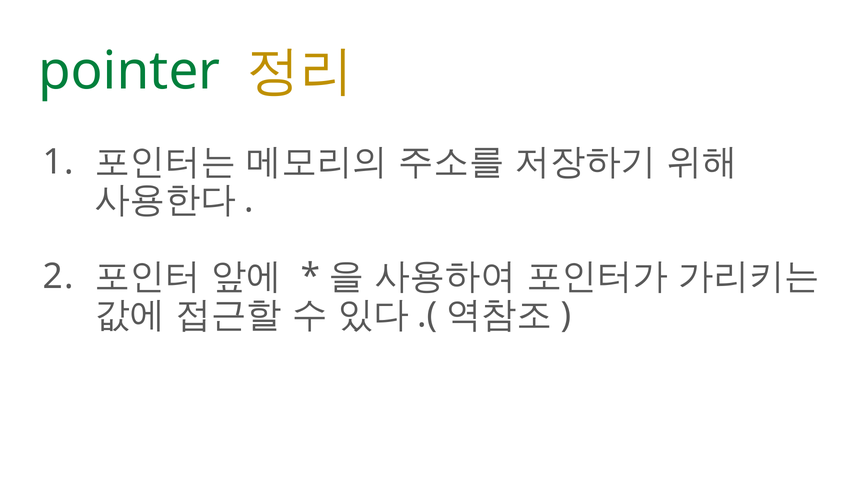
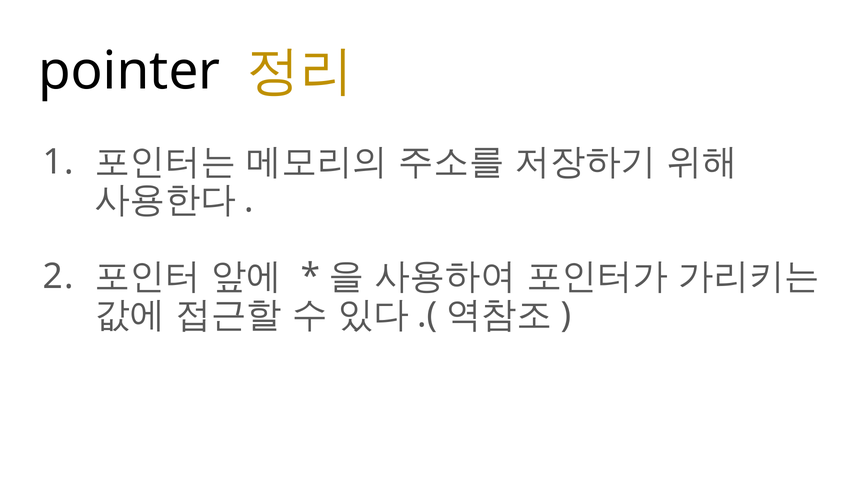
pointer colour: green -> black
